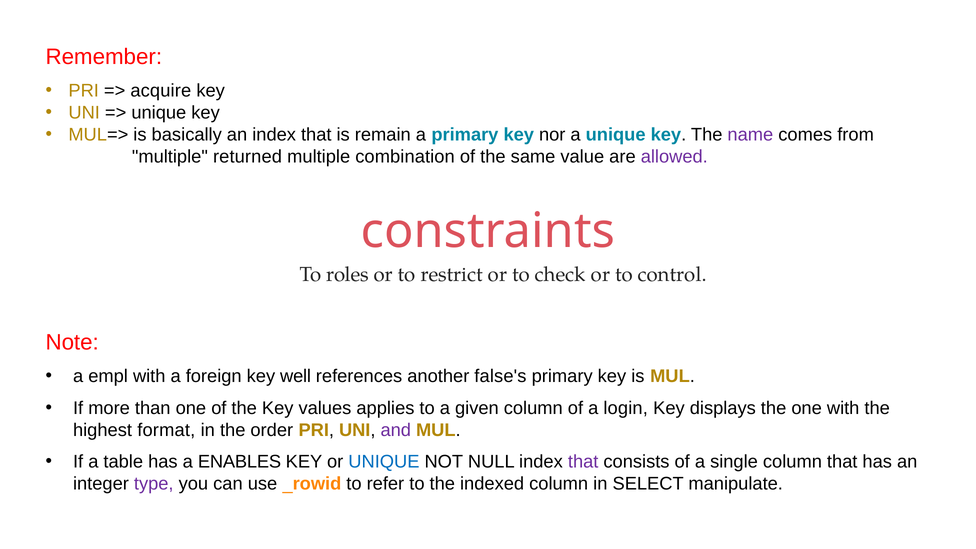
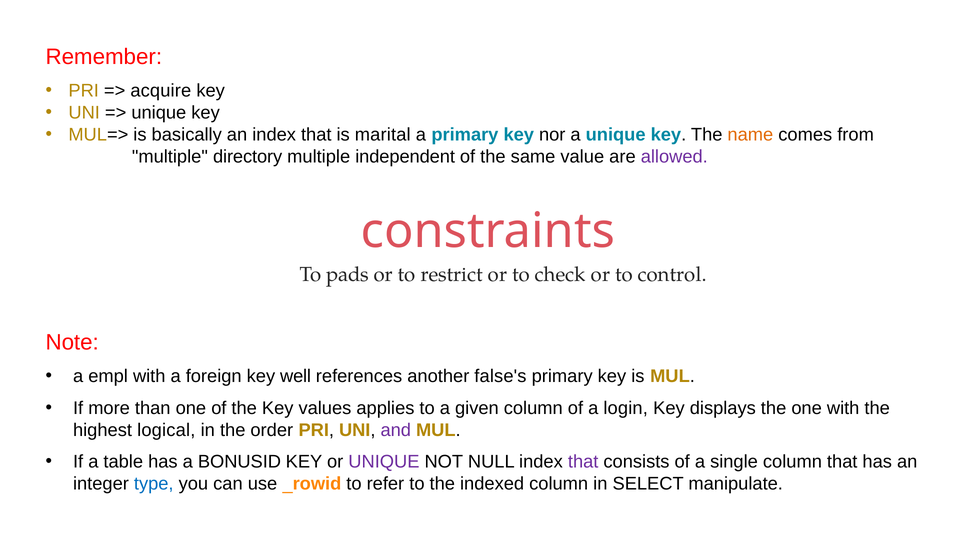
remain: remain -> marital
name colour: purple -> orange
returned: returned -> directory
combination: combination -> independent
roles: roles -> pads
format: format -> logical
ENABLES: ENABLES -> BONUSID
UNIQUE at (384, 462) colour: blue -> purple
type colour: purple -> blue
